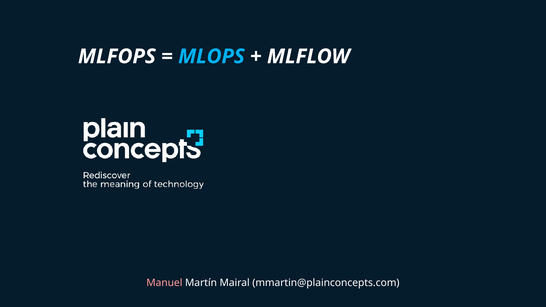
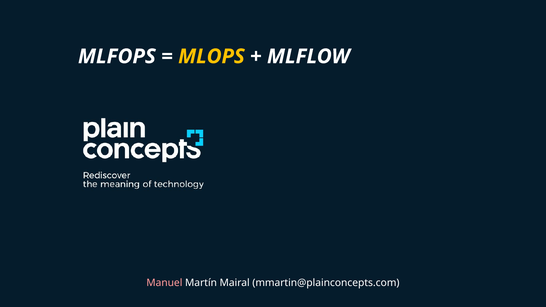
MLOPS colour: light blue -> yellow
